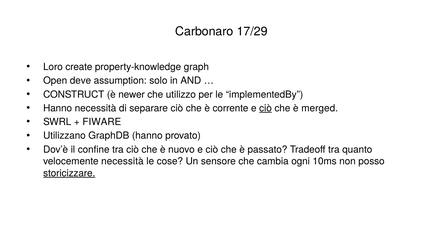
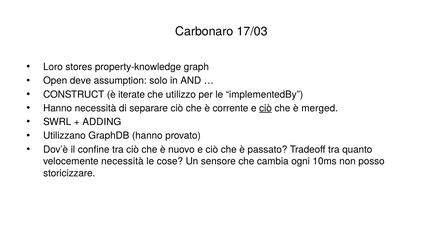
17/29: 17/29 -> 17/03
create: create -> stores
newer: newer -> iterate
FIWARE: FIWARE -> ADDING
storicizzare underline: present -> none
